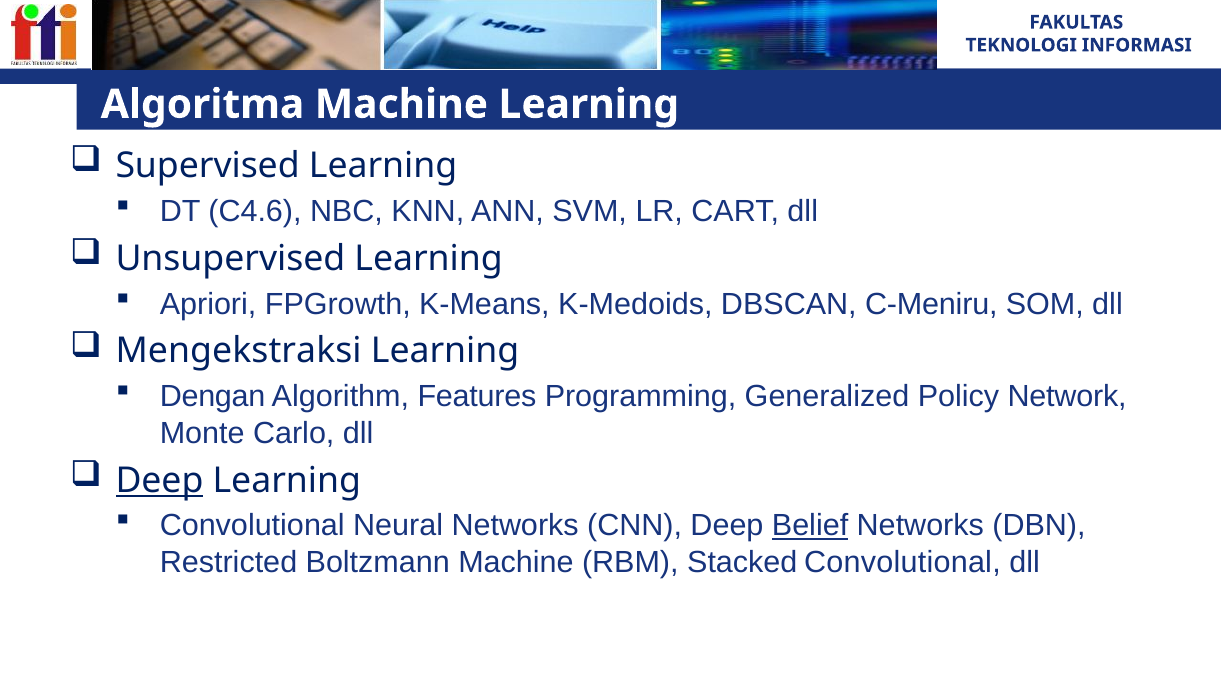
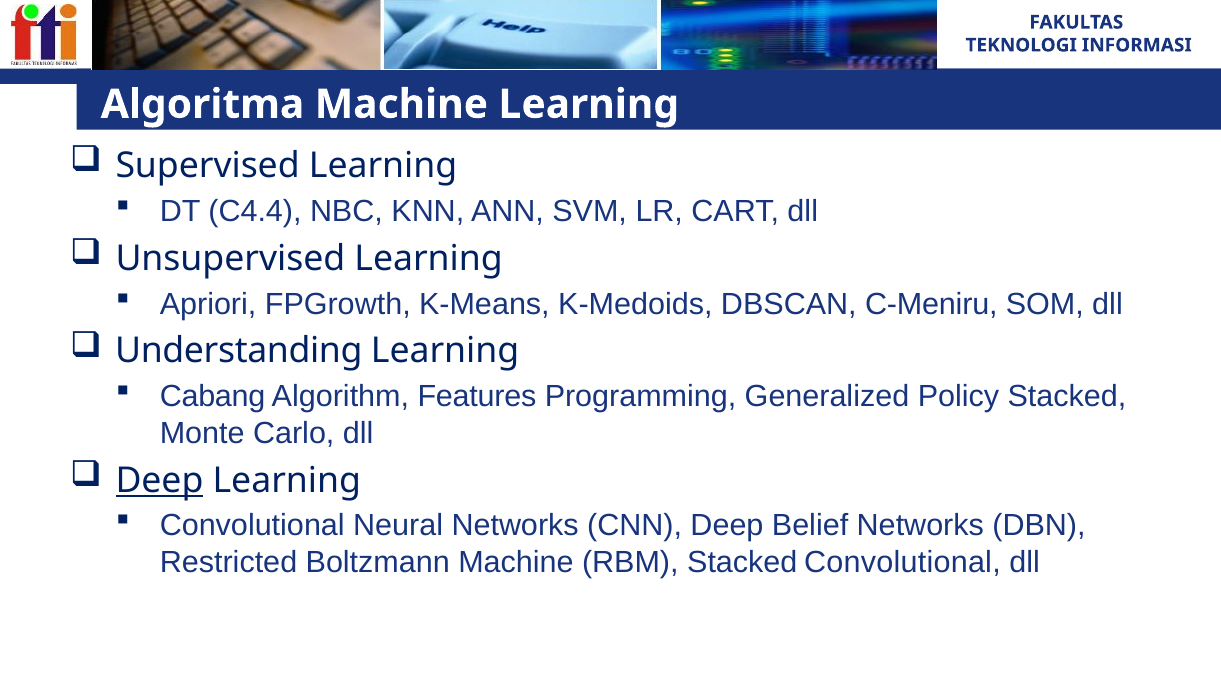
C4.6: C4.6 -> C4.4
Mengekstraksi: Mengekstraksi -> Understanding
Dengan: Dengan -> Cabang
Policy Network: Network -> Stacked
Belief underline: present -> none
